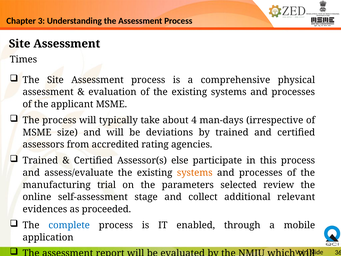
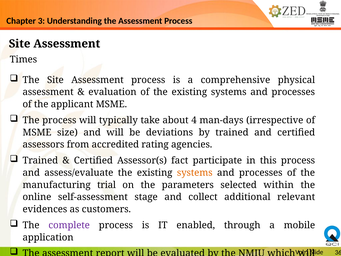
else: else -> fact
review: review -> within
proceeded: proceeded -> customers
complete colour: blue -> purple
